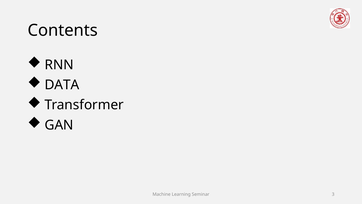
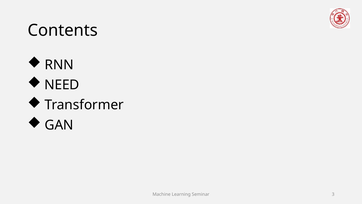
DATA: DATA -> NEED
